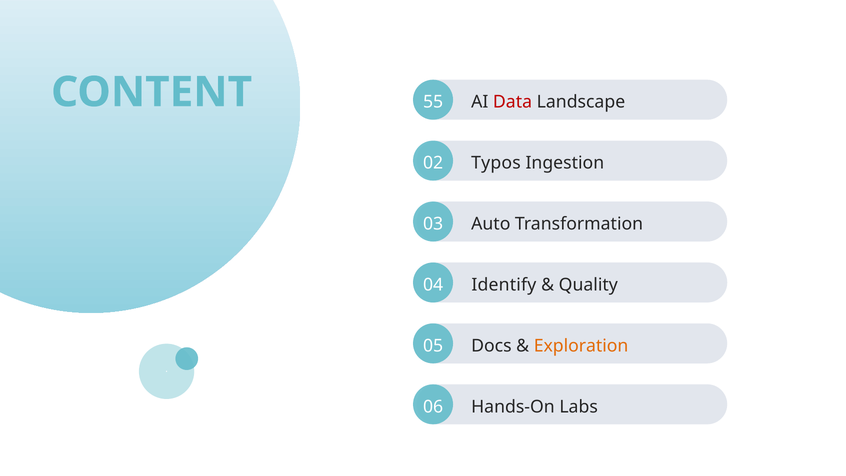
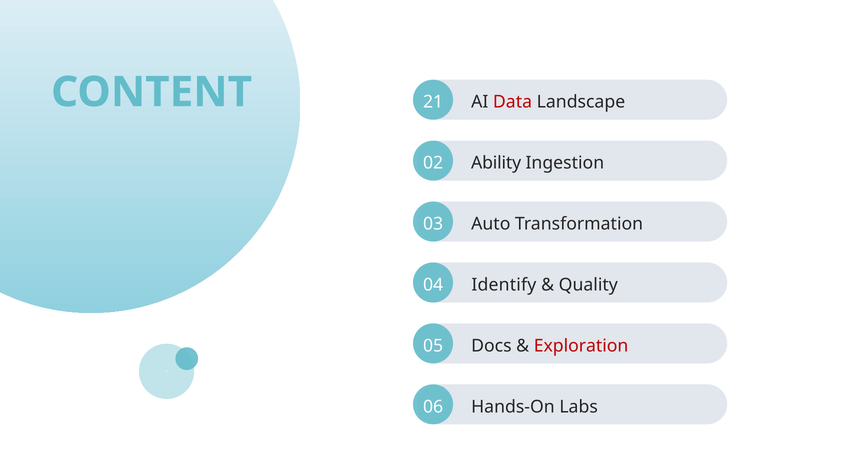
55: 55 -> 21
Typos: Typos -> Ability
Exploration colour: orange -> red
